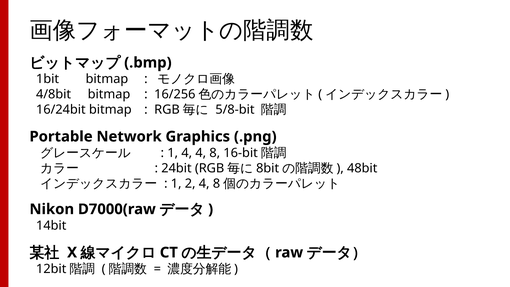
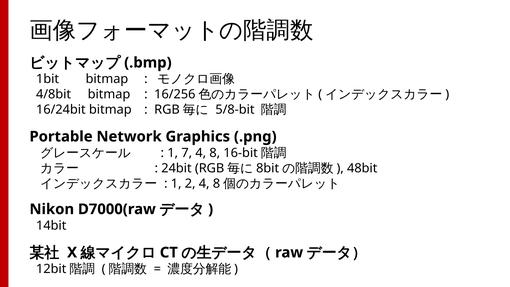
1 4: 4 -> 7
